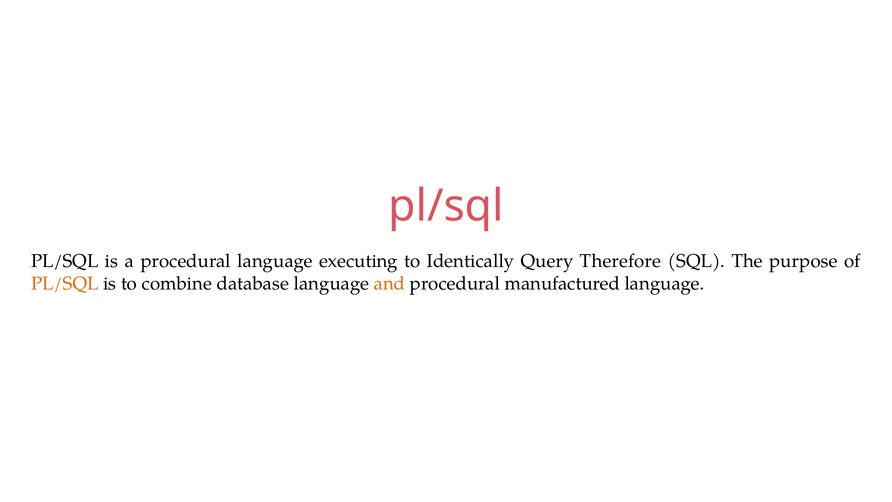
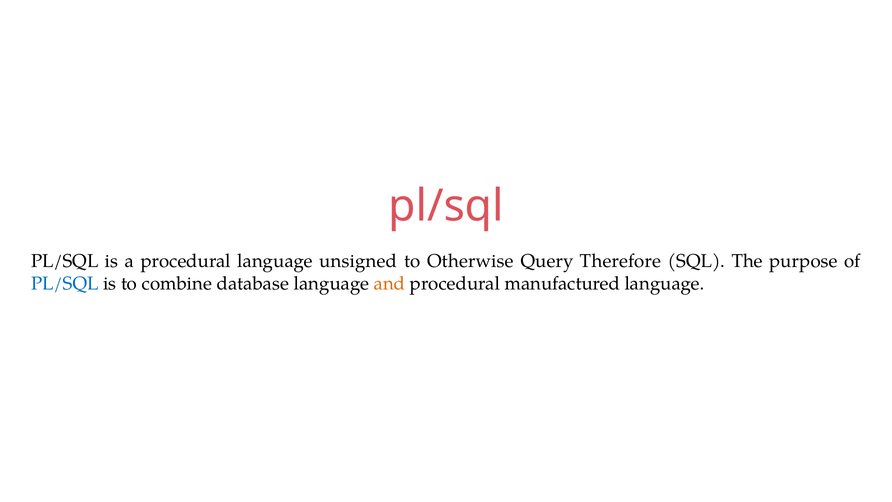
executing: executing -> unsigned
Identically: Identically -> Otherwise
PL/SQL at (65, 283) colour: orange -> blue
